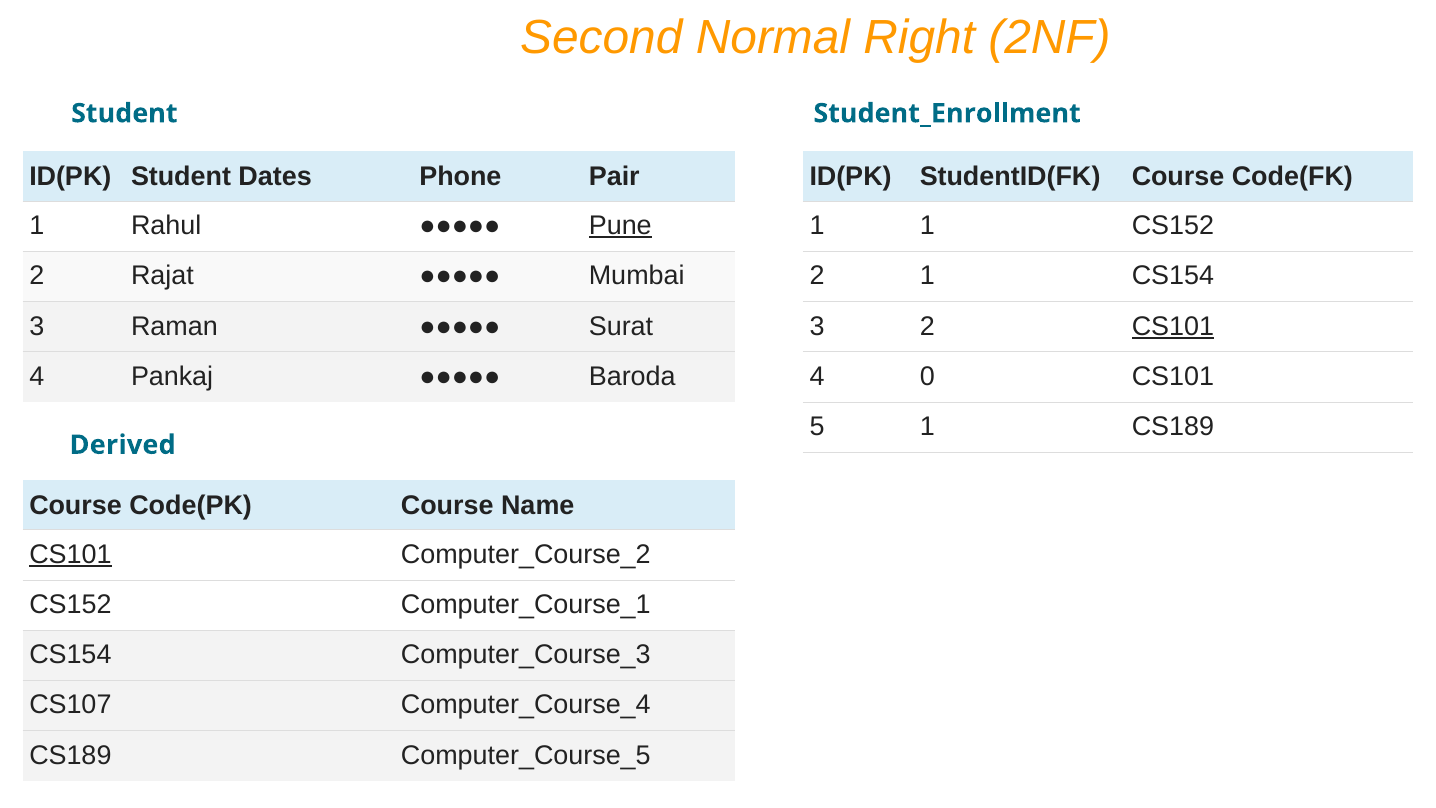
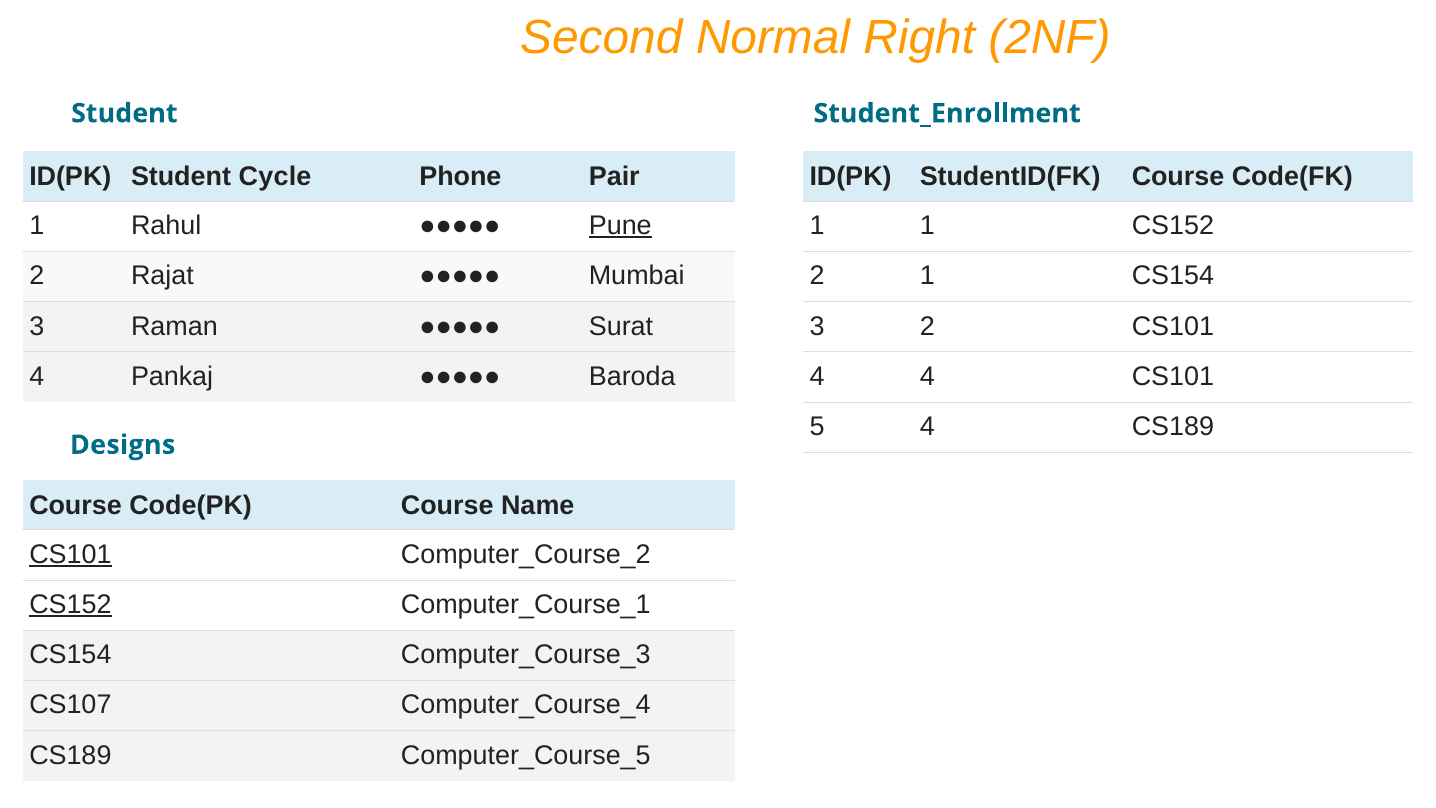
Dates: Dates -> Cycle
CS101 at (1173, 326) underline: present -> none
4 0: 0 -> 4
5 1: 1 -> 4
Derived: Derived -> Designs
CS152 at (70, 604) underline: none -> present
